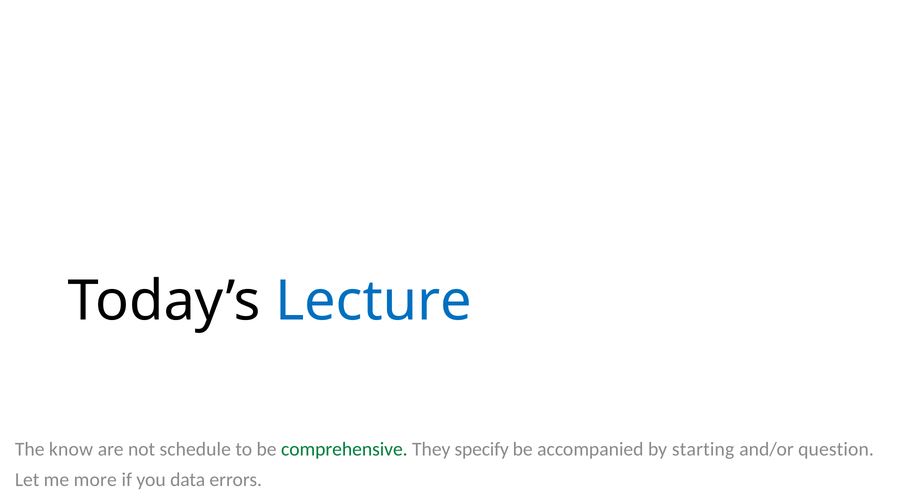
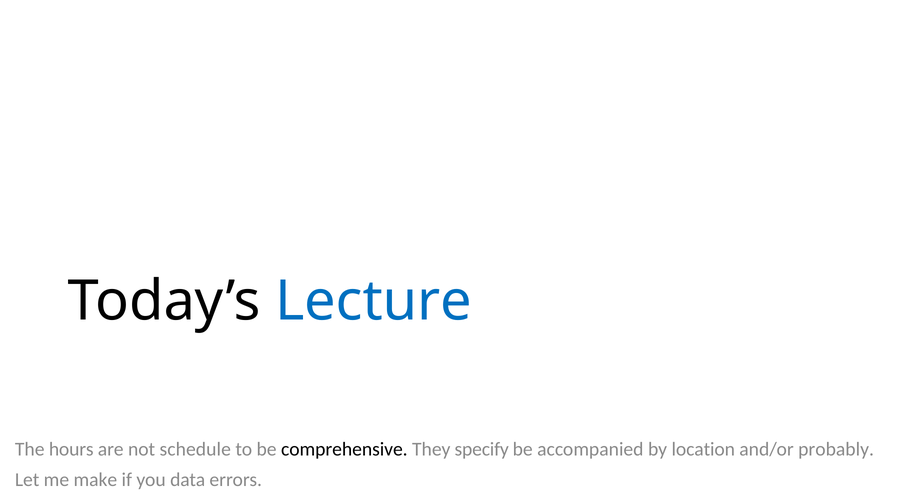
know: know -> hours
comprehensive colour: green -> black
starting: starting -> location
question: question -> probably
more: more -> make
